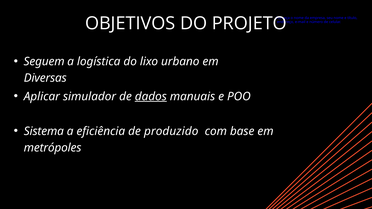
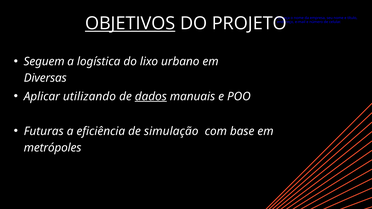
OBJETIVOS underline: none -> present
simulador: simulador -> utilizando
Sistema: Sistema -> Futuras
produzido: produzido -> simulação
